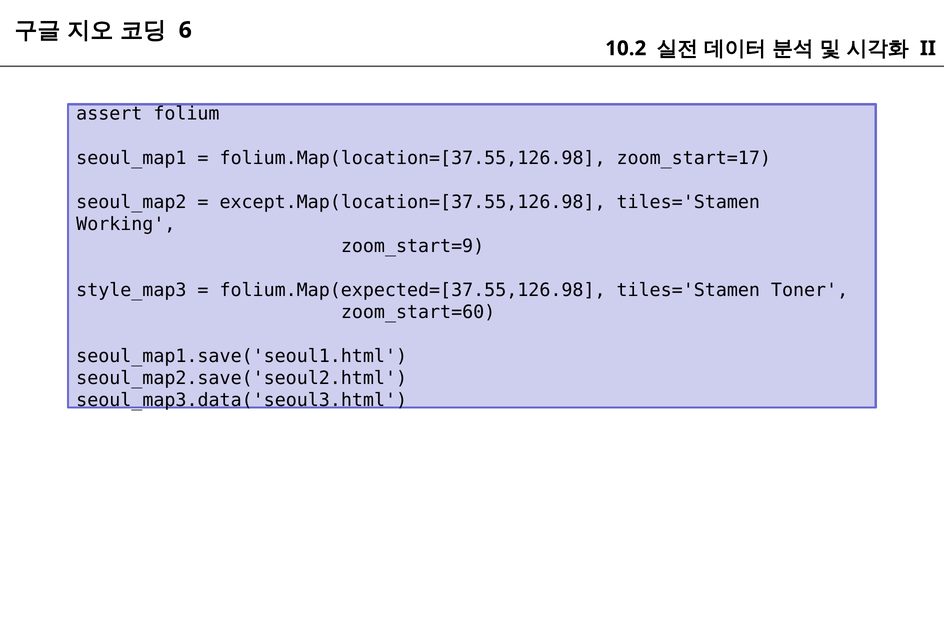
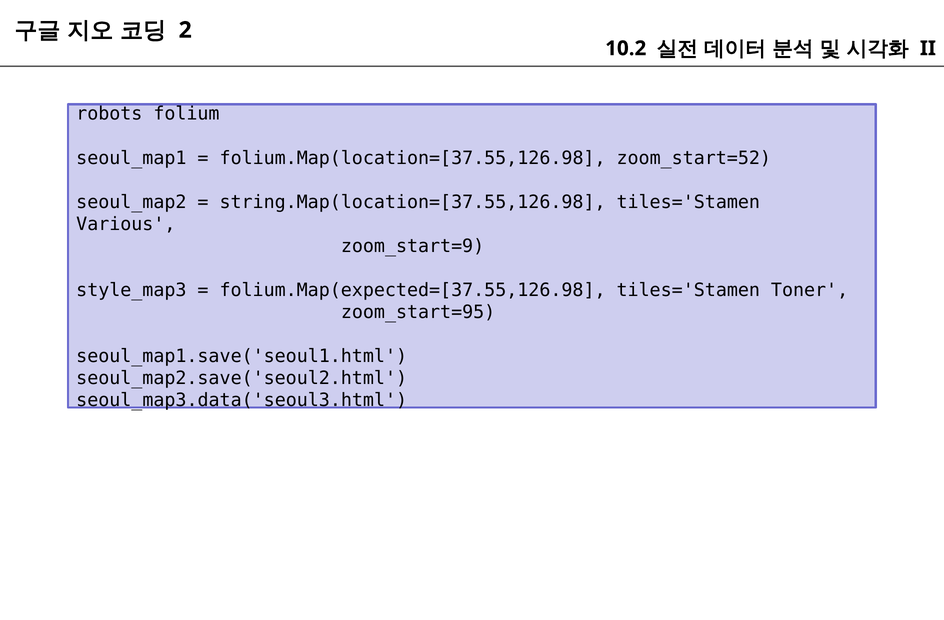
6: 6 -> 2
assert: assert -> robots
zoom_start=17: zoom_start=17 -> zoom_start=52
except.Map(location=[37.55,126.98: except.Map(location=[37.55,126.98 -> string.Map(location=[37.55,126.98
Working: Working -> Various
zoom_start=60: zoom_start=60 -> zoom_start=95
